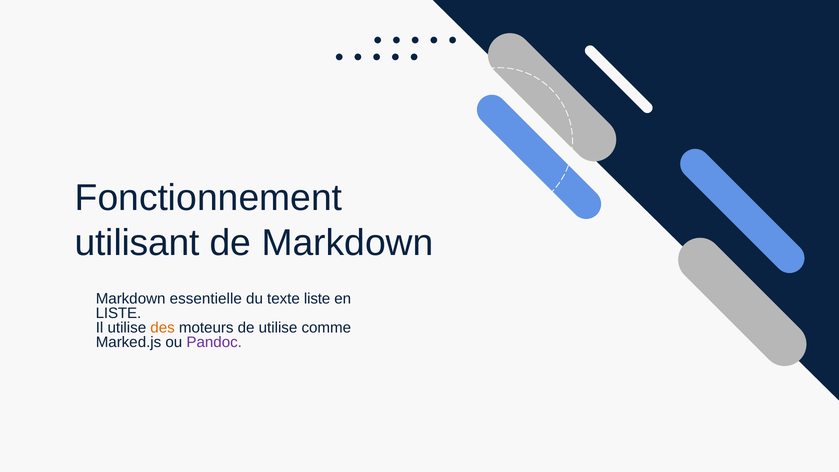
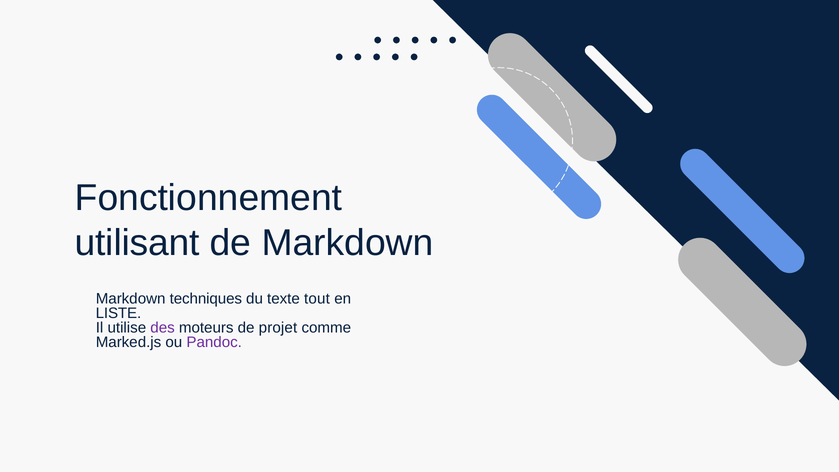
essentielle: essentielle -> techniques
texte liste: liste -> tout
des colour: orange -> purple
de utilise: utilise -> projet
